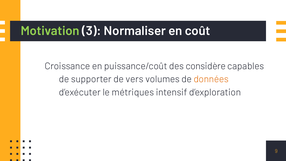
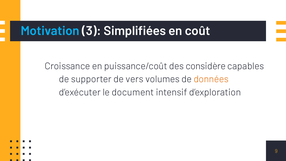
Motivation colour: light green -> light blue
Normaliser: Normaliser -> Simplifiées
métriques: métriques -> document
